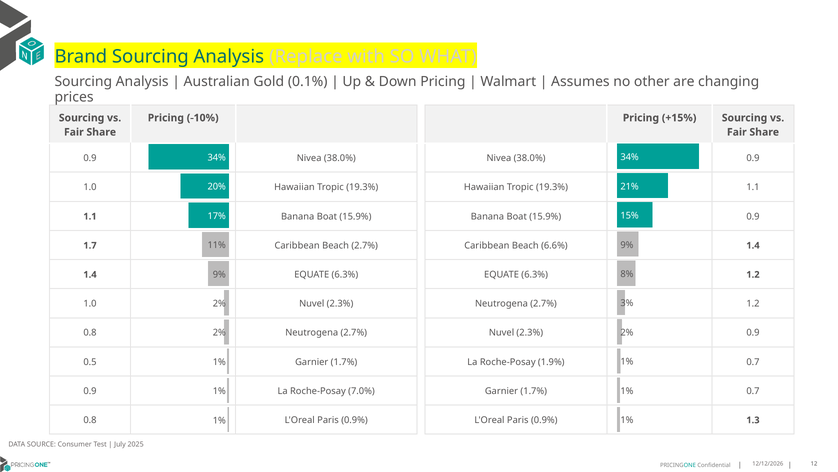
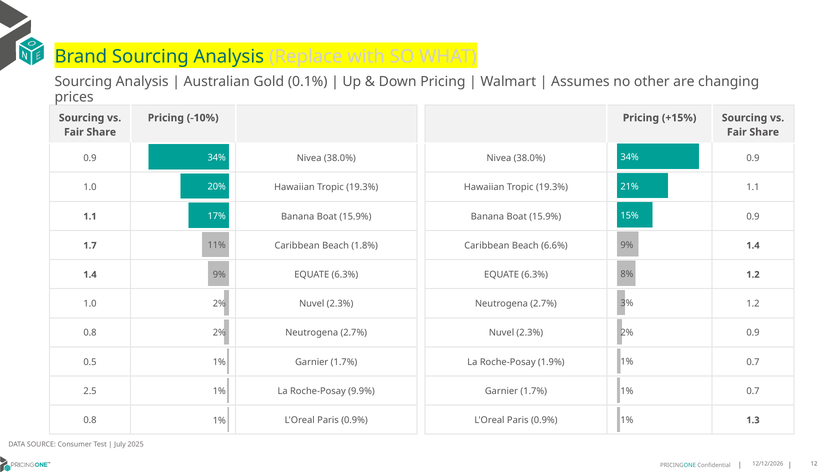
Beach 2.7%: 2.7% -> 1.8%
0.9 at (90, 391): 0.9 -> 2.5
7.0%: 7.0% -> 9.9%
